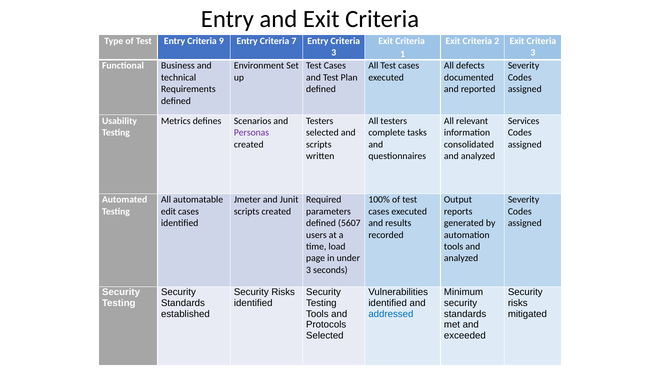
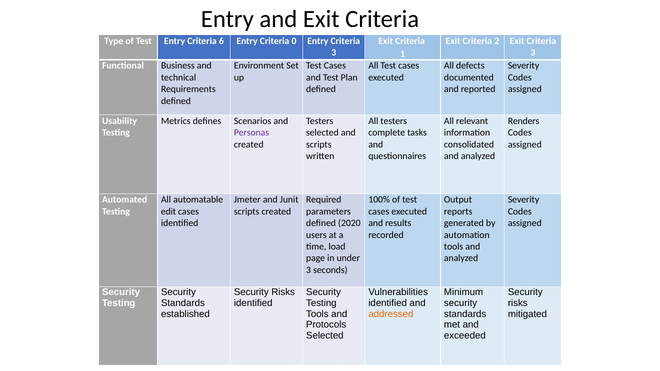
9: 9 -> 6
7: 7 -> 0
Services: Services -> Renders
5607: 5607 -> 2020
addressed colour: blue -> orange
